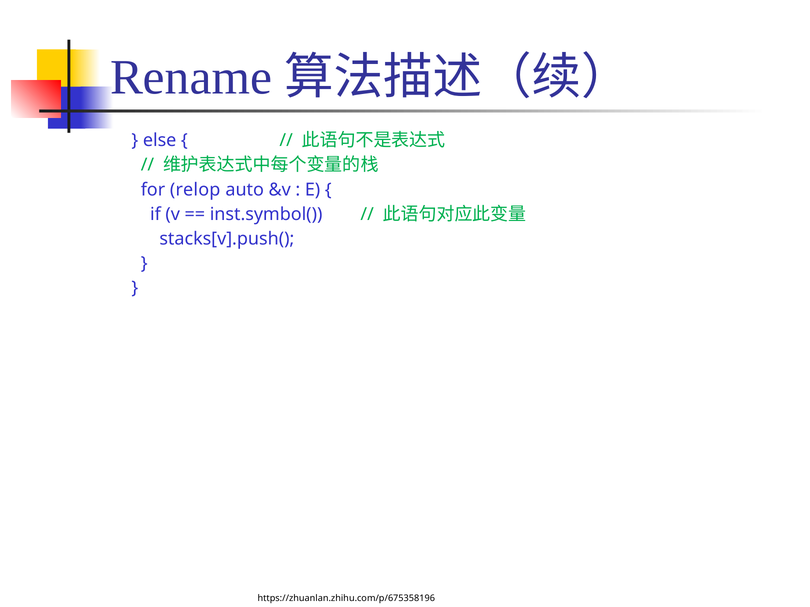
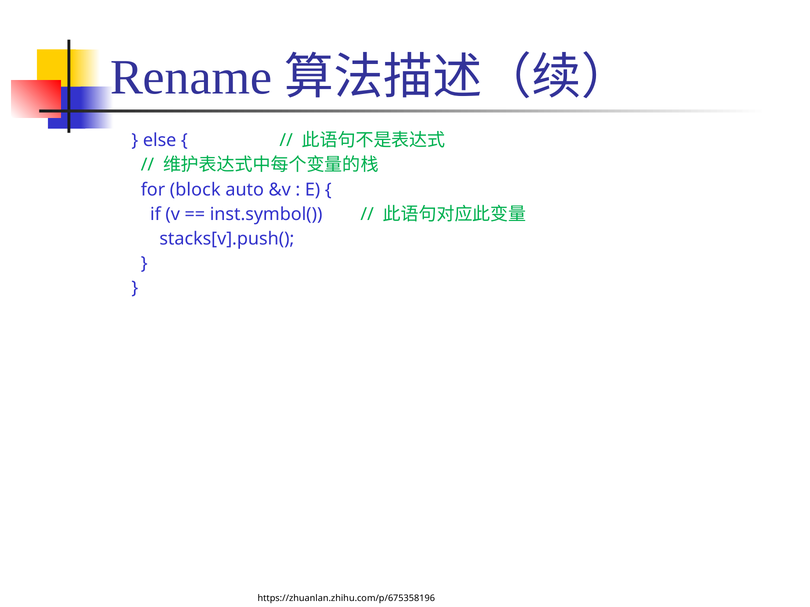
relop: relop -> block
